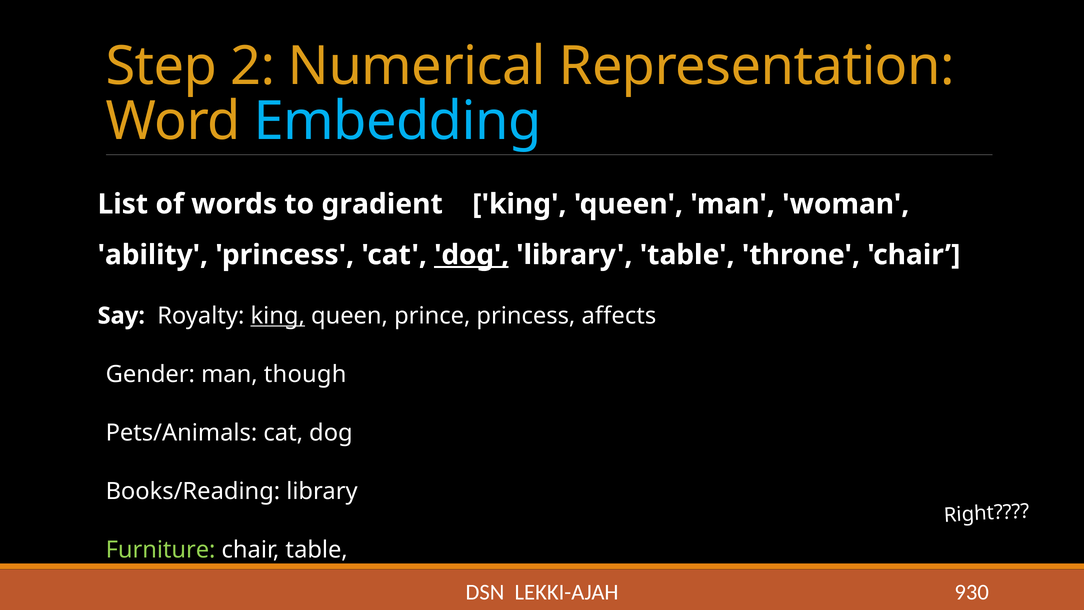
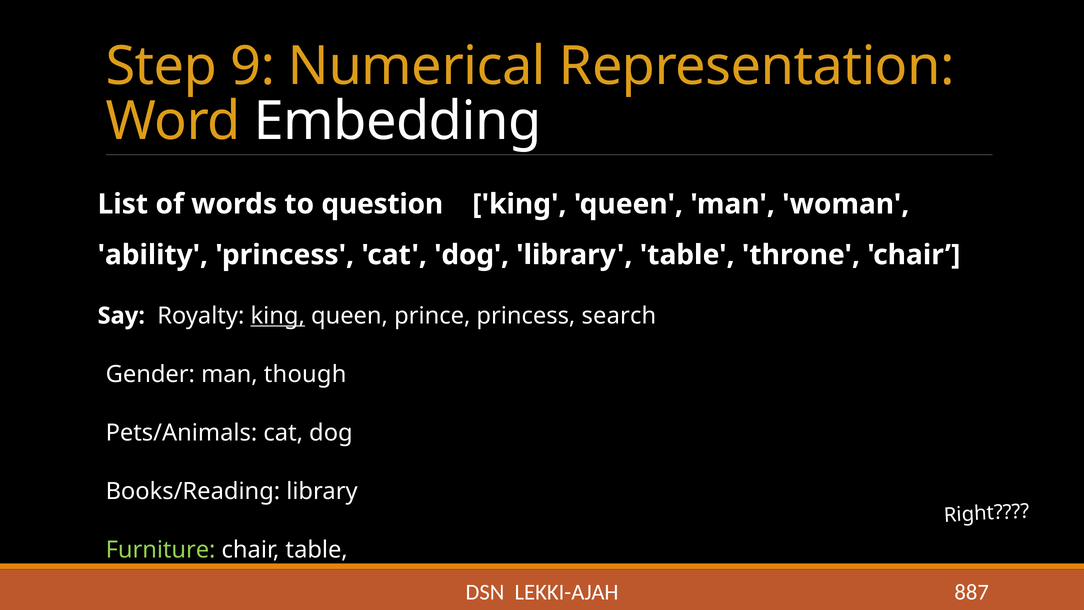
2: 2 -> 9
Embedding colour: light blue -> white
gradient: gradient -> question
dog at (472, 255) underline: present -> none
affects: affects -> search
930: 930 -> 887
